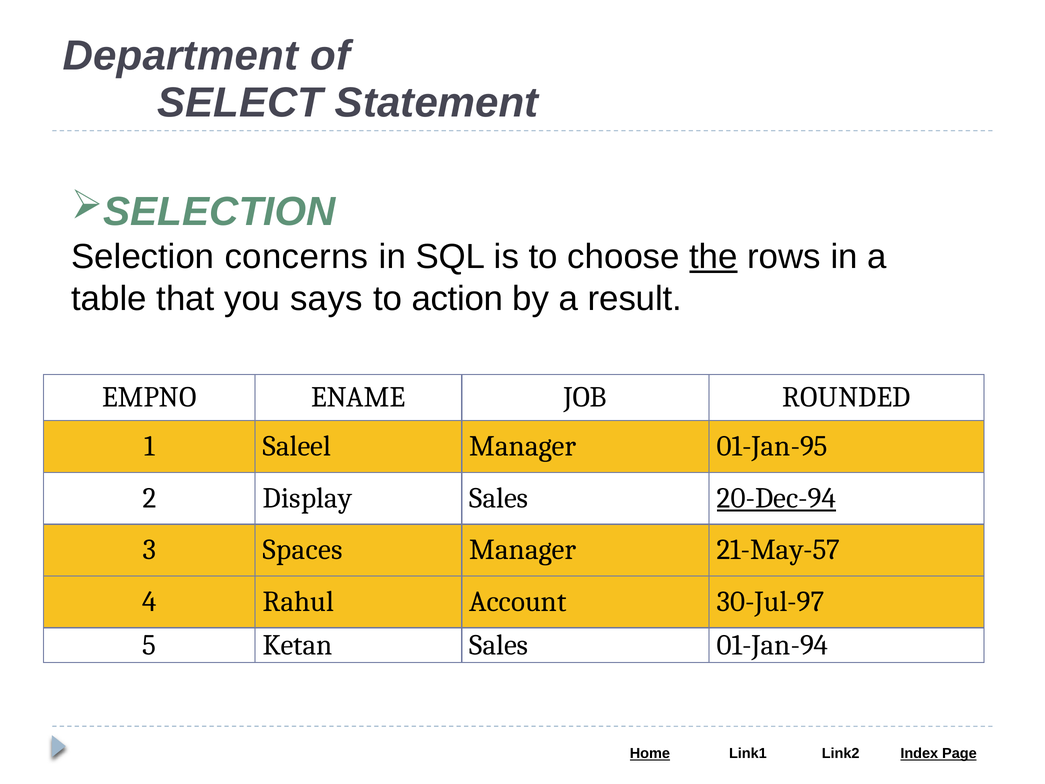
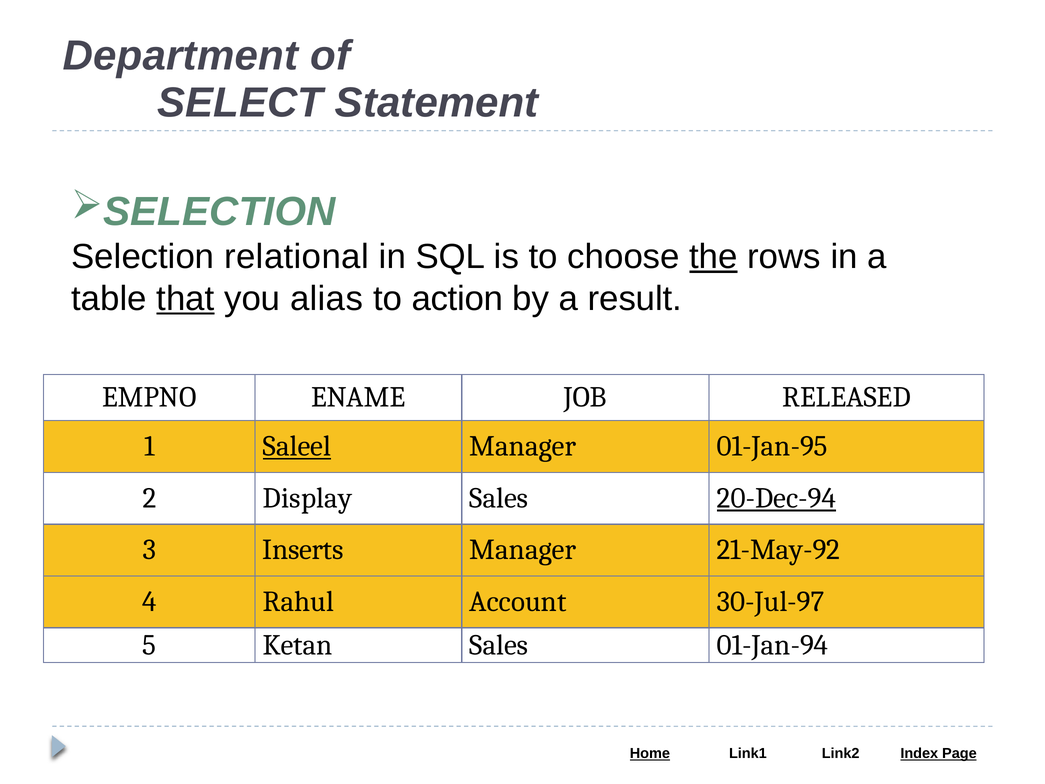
concerns: concerns -> relational
that underline: none -> present
says: says -> alias
ROUNDED: ROUNDED -> RELEASED
Saleel underline: none -> present
Spaces: Spaces -> Inserts
21-May-57: 21-May-57 -> 21-May-92
